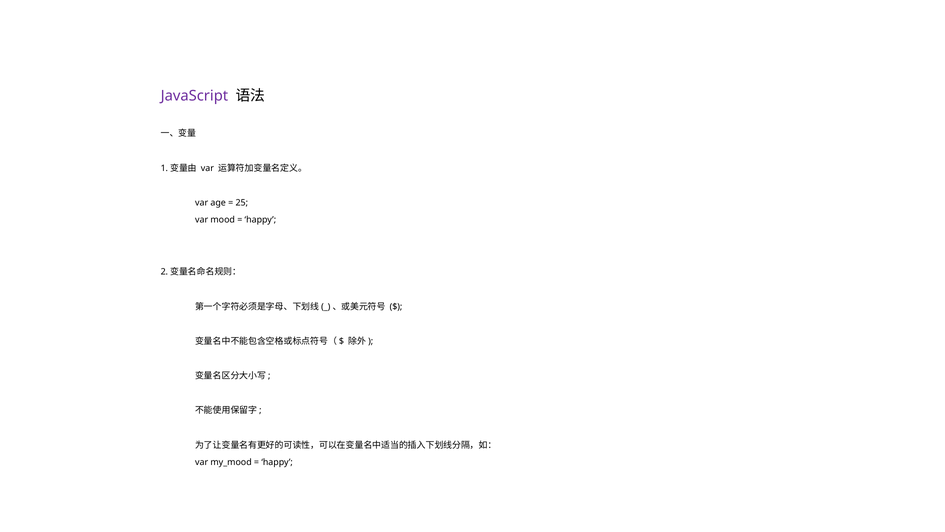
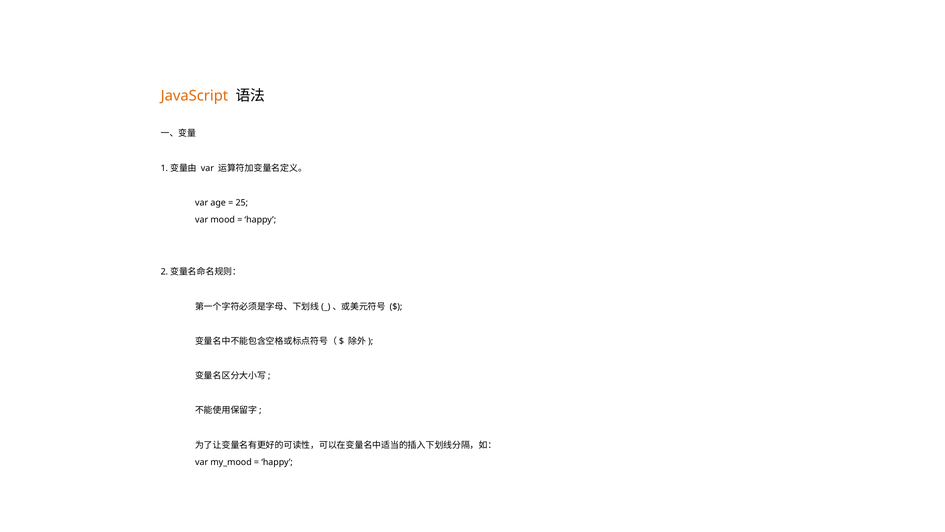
JavaScript colour: purple -> orange
